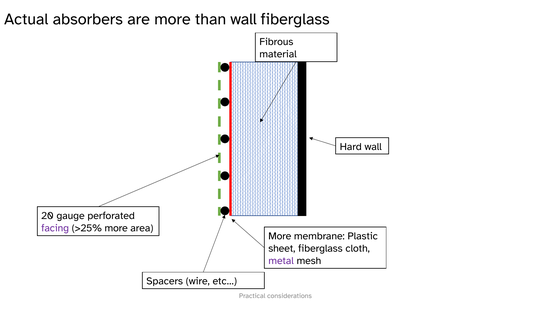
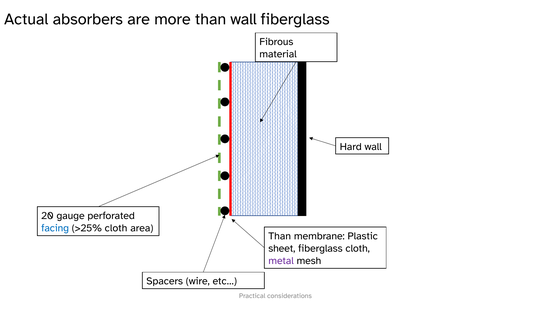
facing colour: purple -> blue
>25% more: more -> cloth
More at (280, 236): More -> Than
